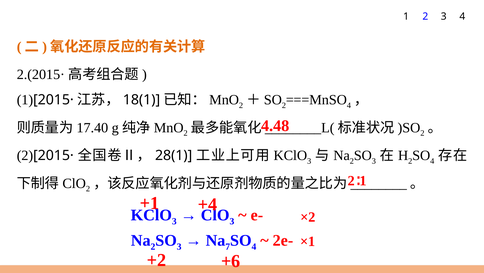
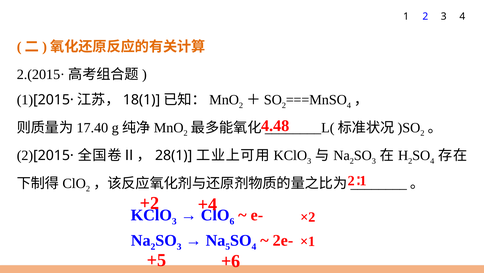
+1: +1 -> +2
3 at (232, 221): 3 -> 6
7: 7 -> 5
+2: +2 -> +5
